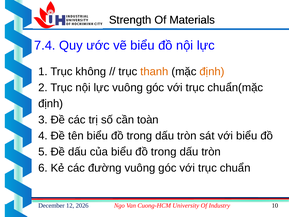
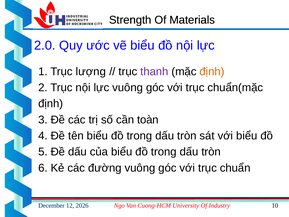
7.4: 7.4 -> 2.0
không: không -> lượng
thanh colour: orange -> purple
